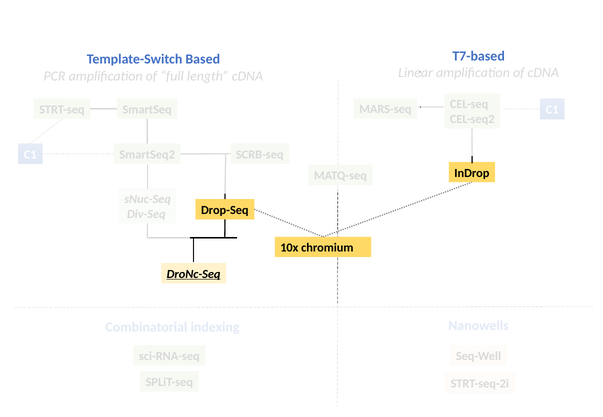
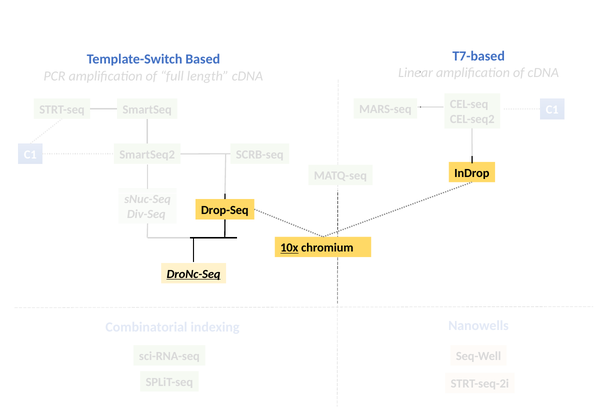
10x underline: none -> present
